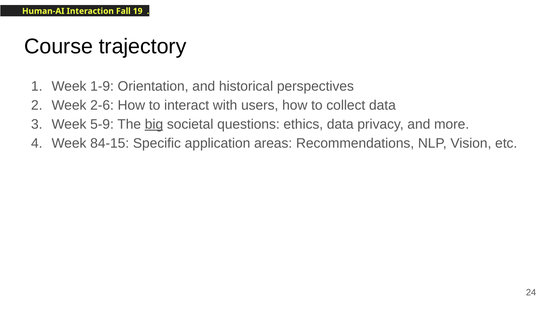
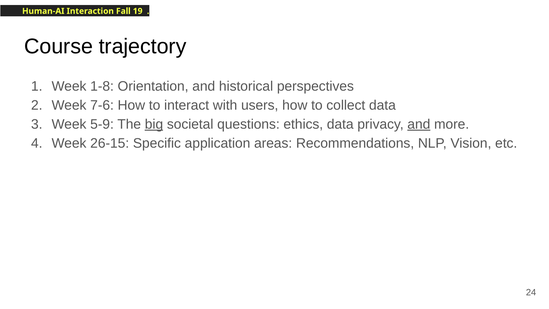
1-9: 1-9 -> 1-8
2-6: 2-6 -> 7-6
and at (419, 124) underline: none -> present
84-15: 84-15 -> 26-15
